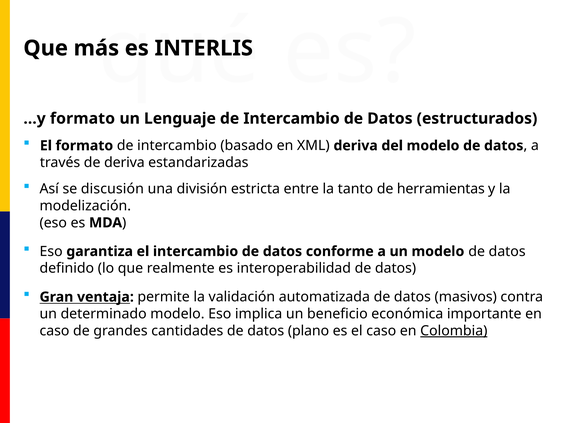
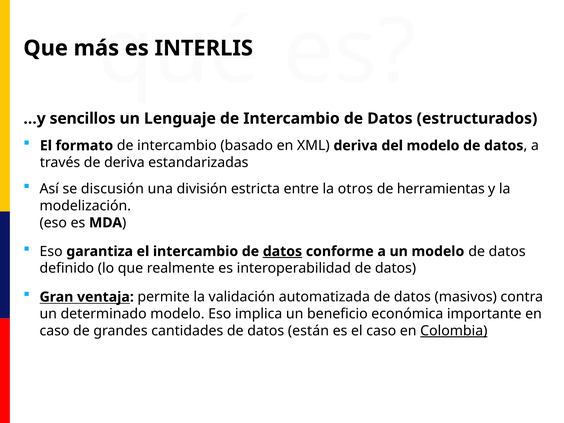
…y formato: formato -> sencillos
tanto: tanto -> otros
datos at (282, 251) underline: none -> present
plano: plano -> están
